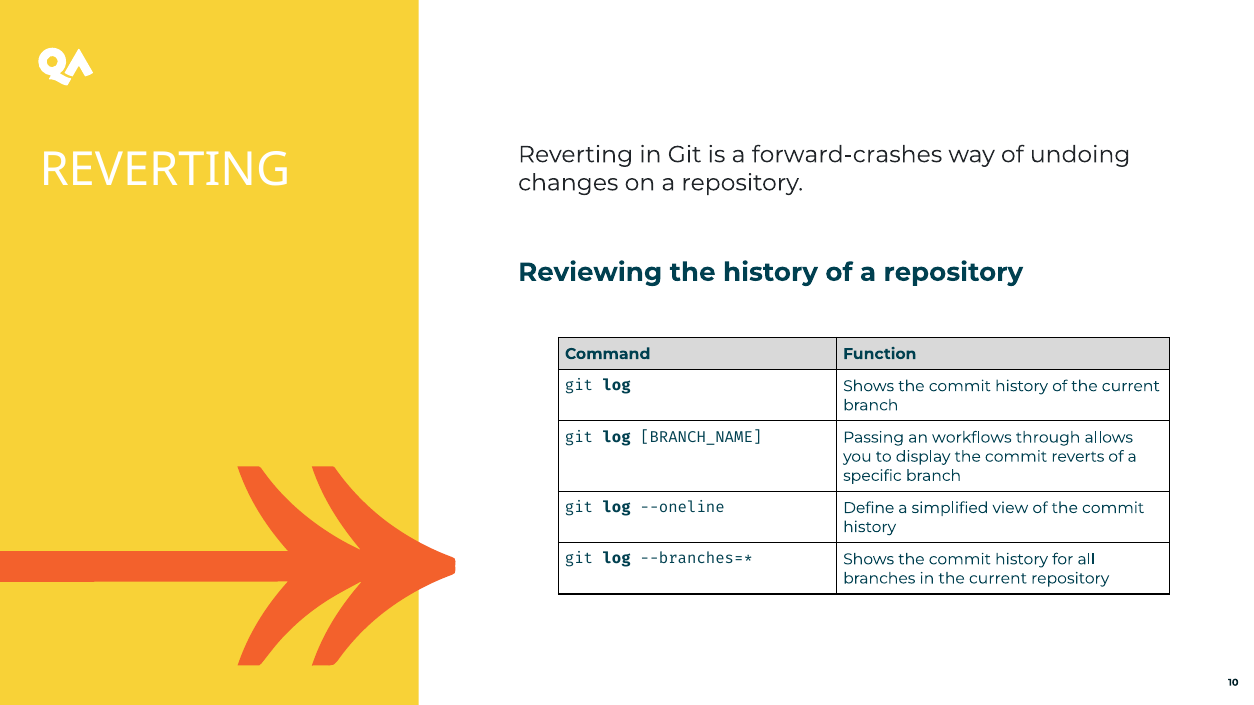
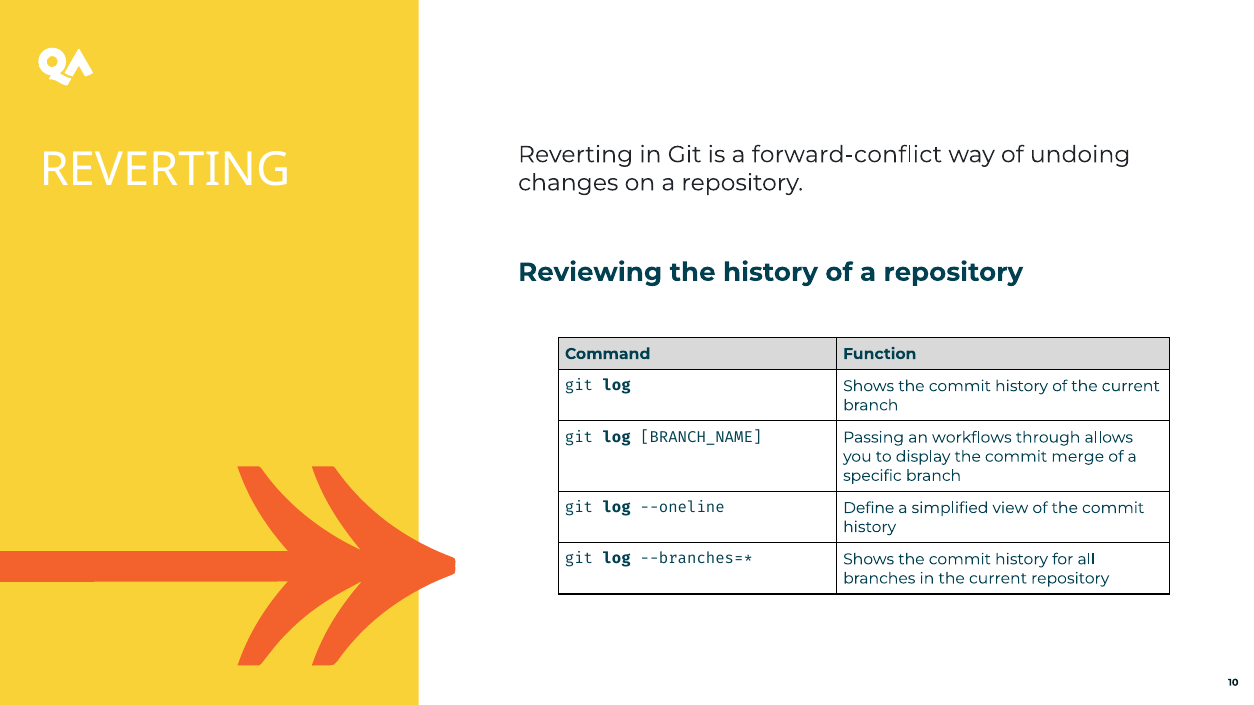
forward-crashes: forward-crashes -> forward-conflict
reverts: reverts -> merge
